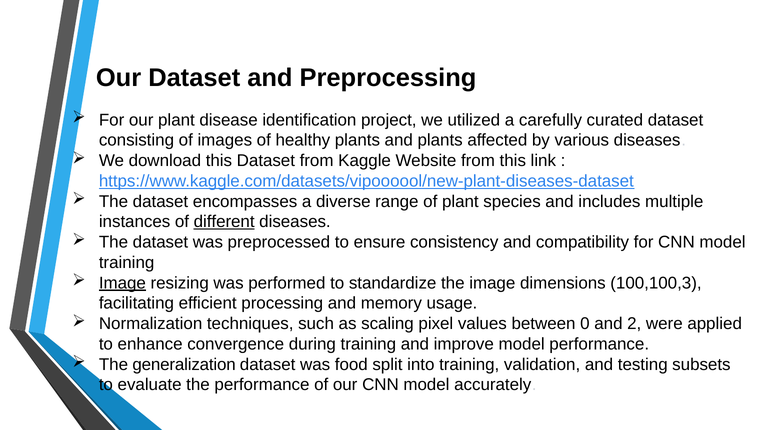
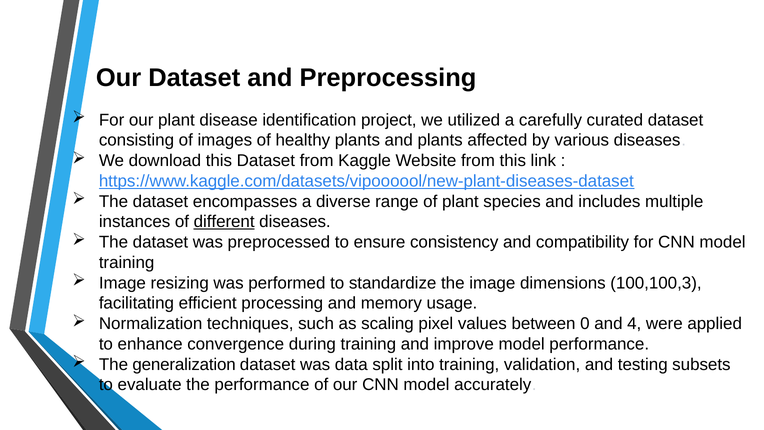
Image at (122, 283) underline: present -> none
2: 2 -> 4
food: food -> data
